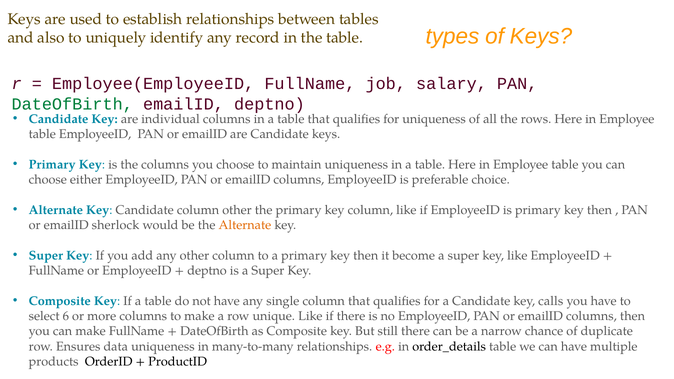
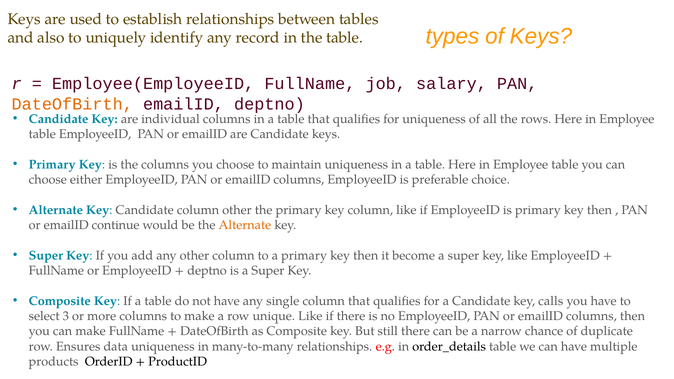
DateOfBirth at (72, 104) colour: green -> orange
sherlock: sherlock -> continue
6: 6 -> 3
